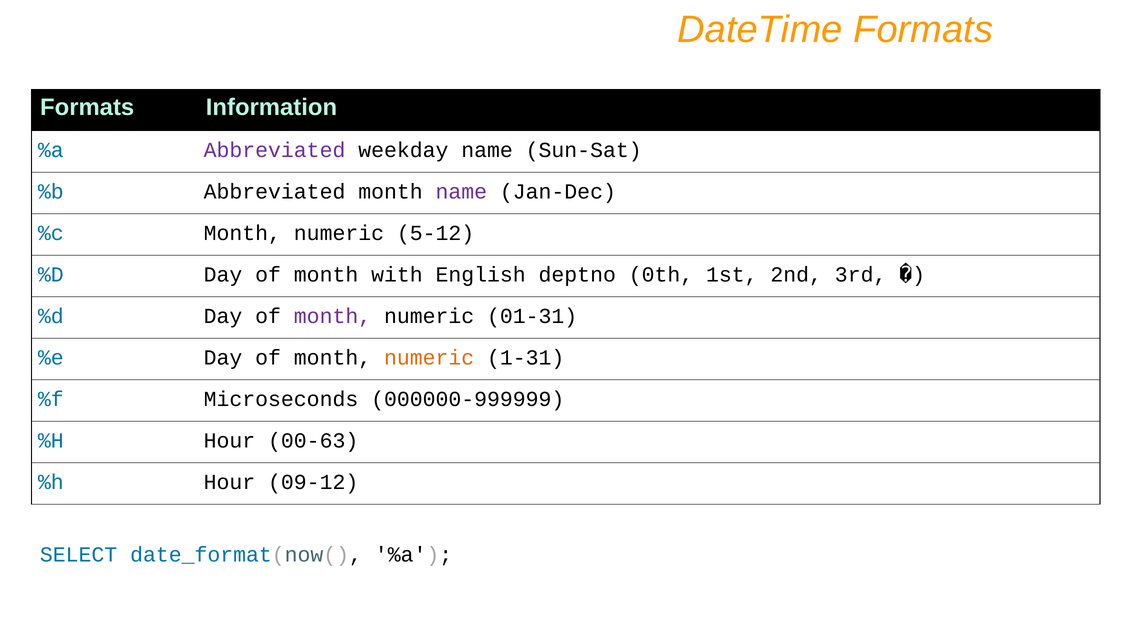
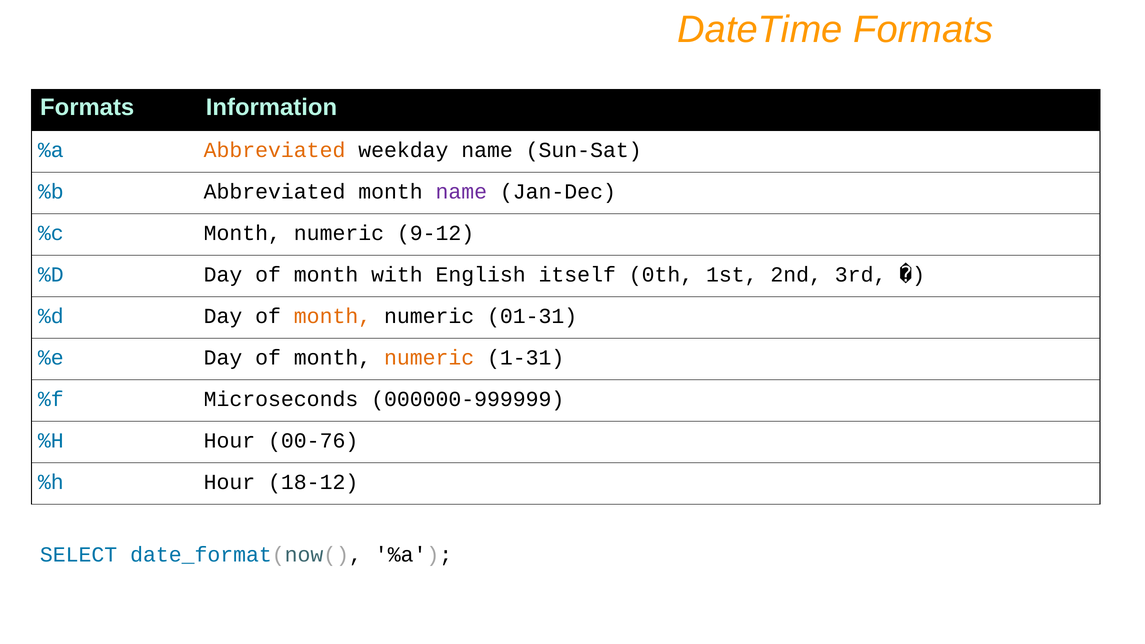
Abbreviated at (275, 150) colour: purple -> orange
5-12: 5-12 -> 9-12
deptno: deptno -> itself
month at (333, 316) colour: purple -> orange
00-63: 00-63 -> 00-76
09-12: 09-12 -> 18-12
